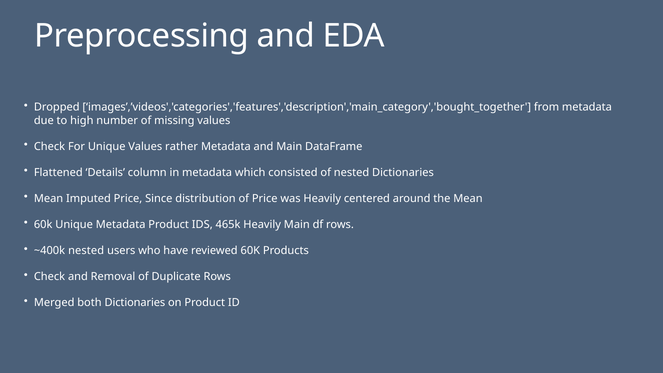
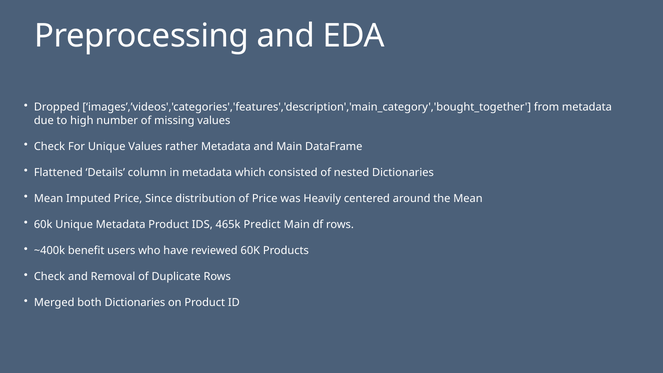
465k Heavily: Heavily -> Predict
~400k nested: nested -> benefit
